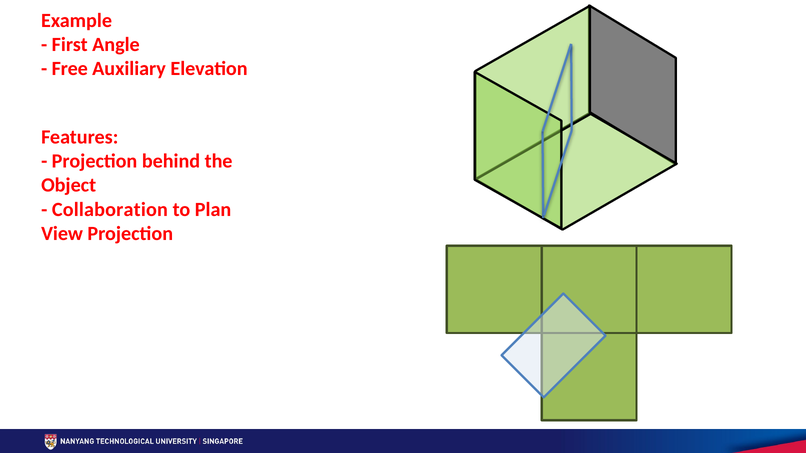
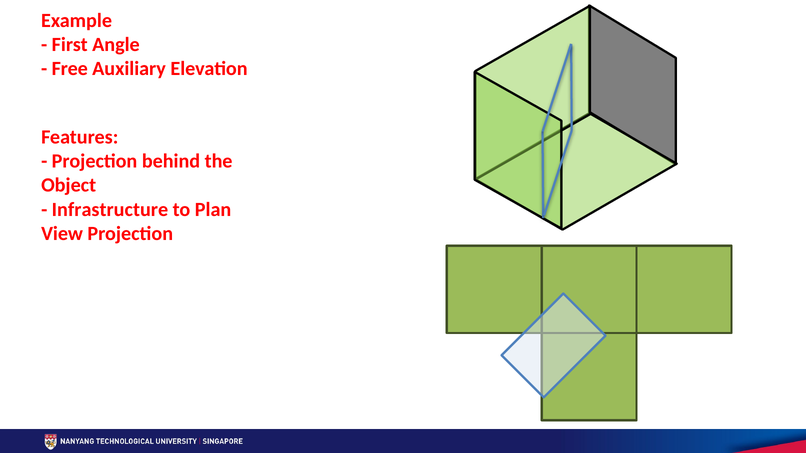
Collaboration: Collaboration -> Infrastructure
